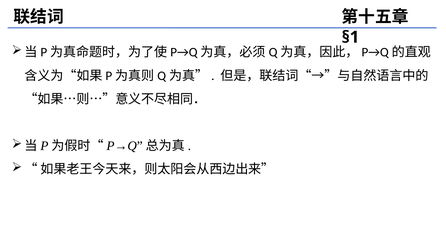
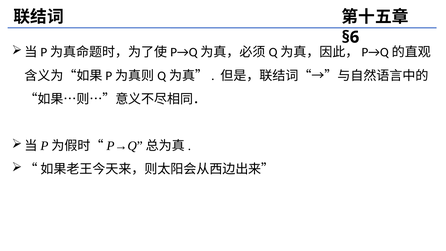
§1: §1 -> §6
